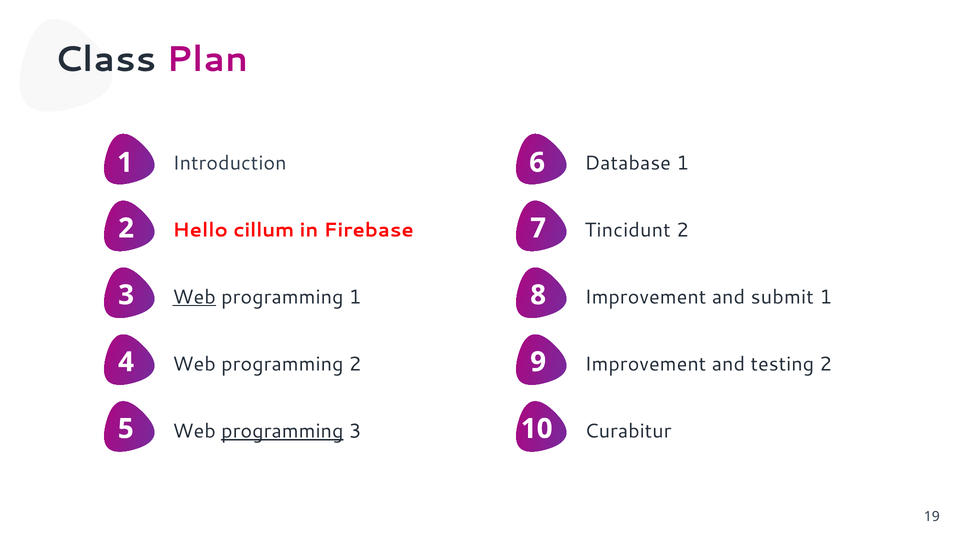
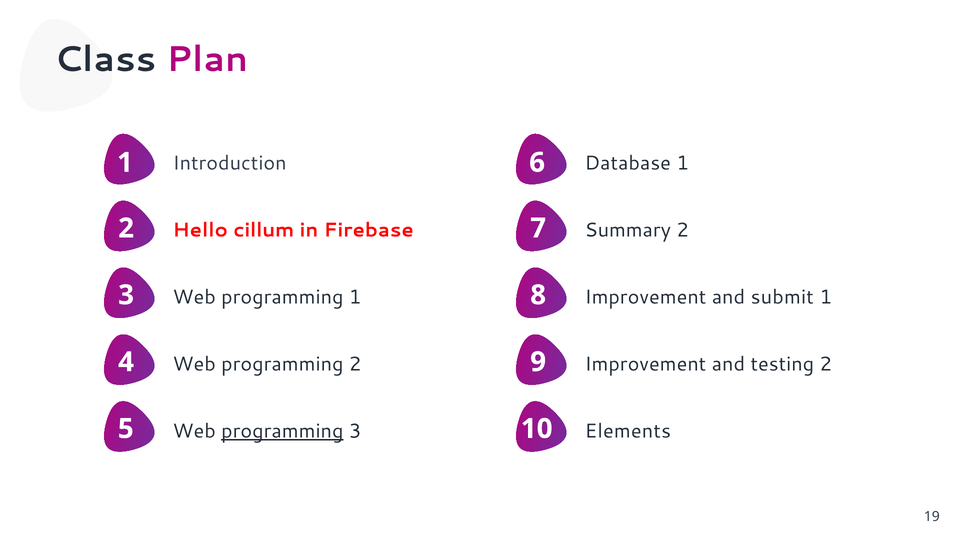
Tincidunt: Tincidunt -> Summary
Web at (194, 297) underline: present -> none
Curabitur: Curabitur -> Elements
